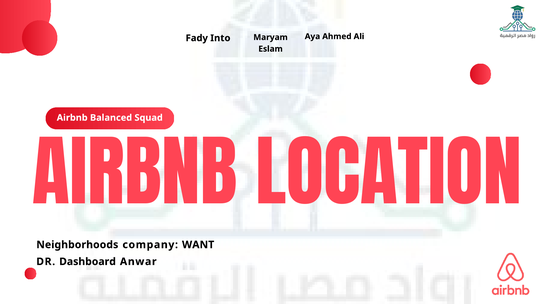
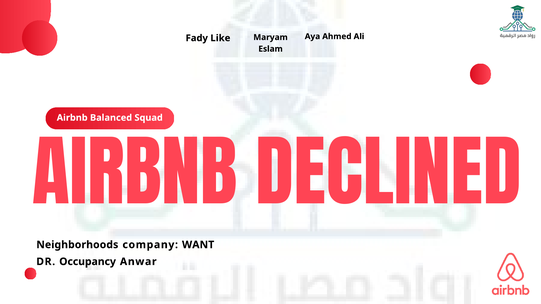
Into: Into -> Like
LOCATION: LOCATION -> DECLINED
Dashboard: Dashboard -> Occupancy
